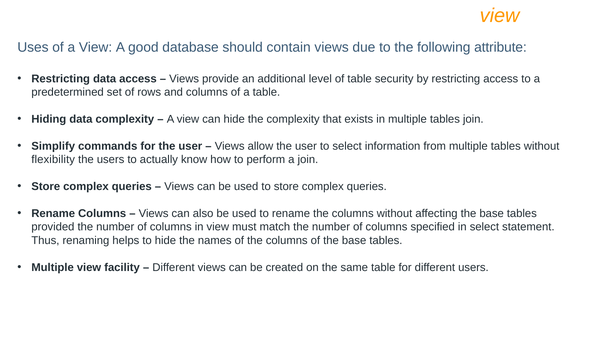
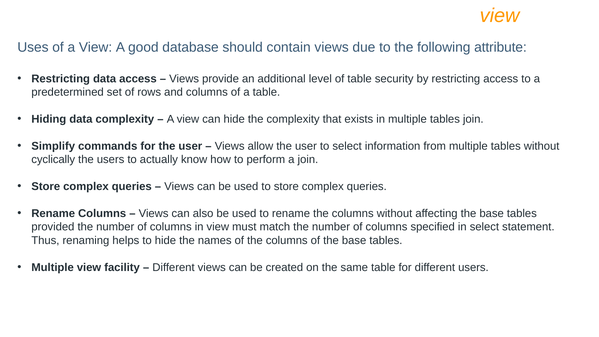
flexibility: flexibility -> cyclically
